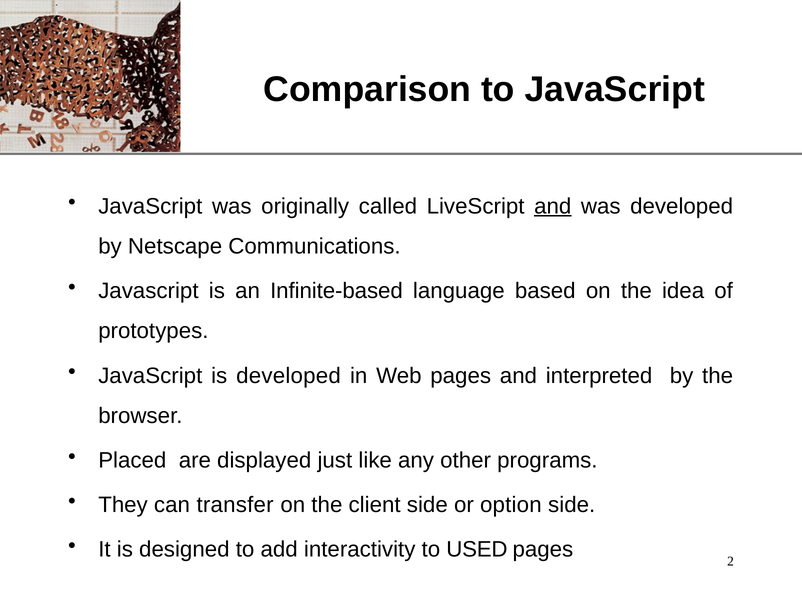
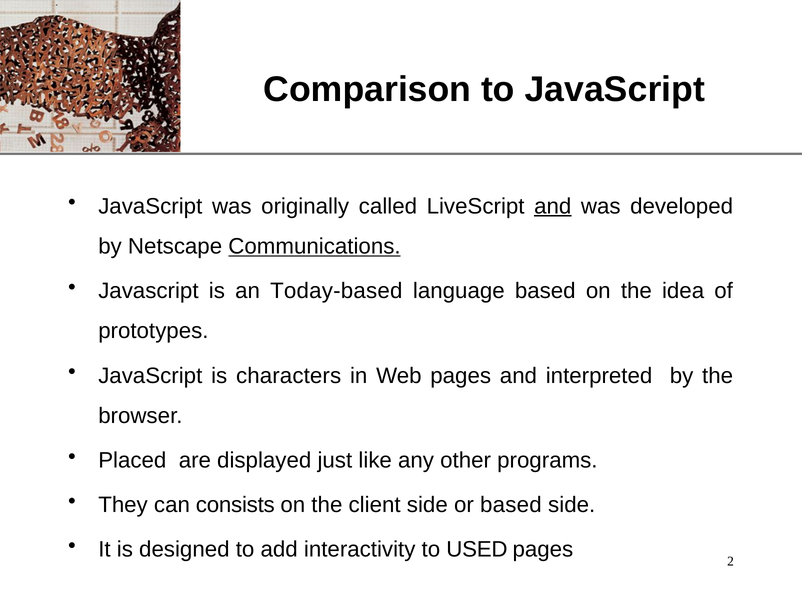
Communications underline: none -> present
Infinite-based: Infinite-based -> Today-based
is developed: developed -> characters
transfer: transfer -> consists
or option: option -> based
